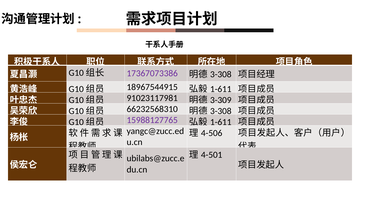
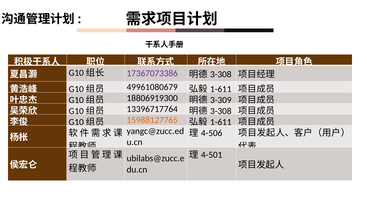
18967544915: 18967544915 -> 49961080679
91023117981: 91023117981 -> 18806919300
66232568310: 66232568310 -> 13396717764
15988127765 colour: purple -> orange
